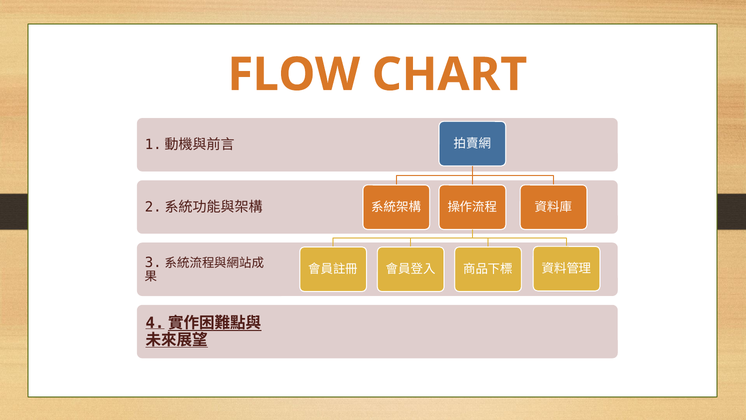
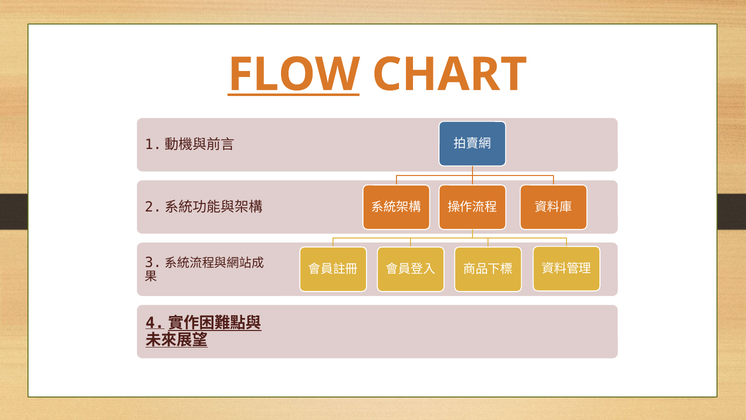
FLOW underline: none -> present
